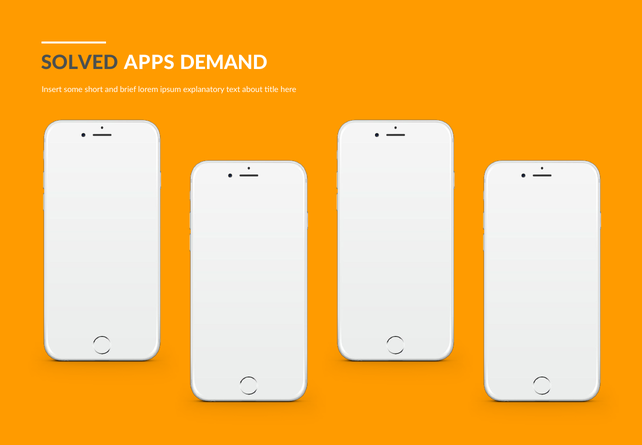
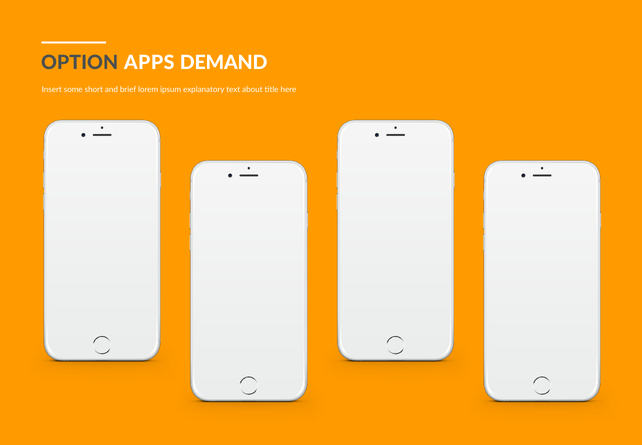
SOLVED: SOLVED -> OPTION
